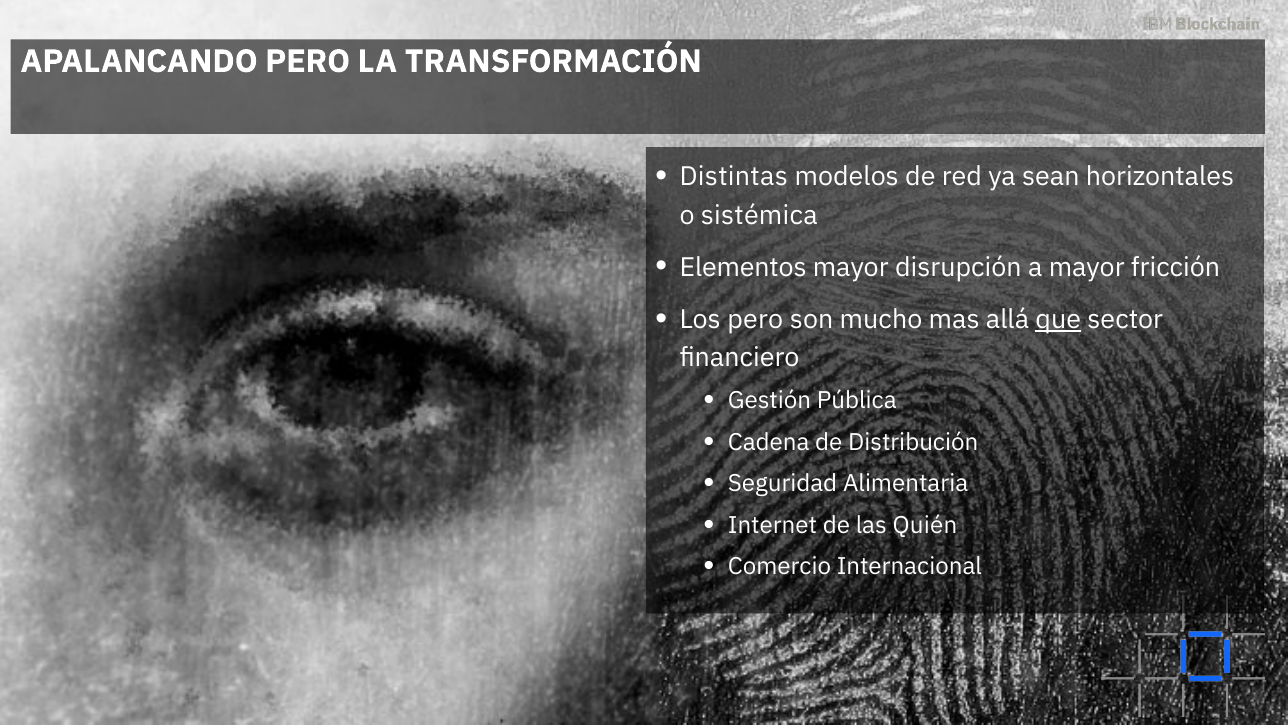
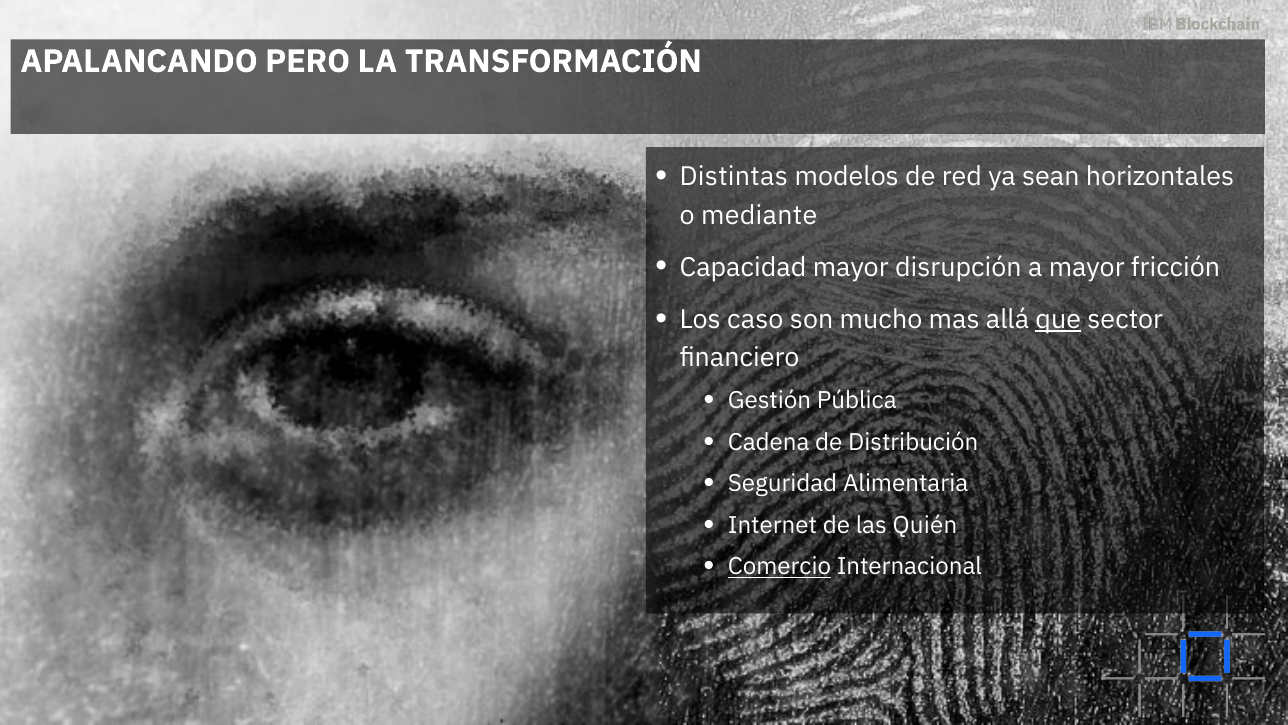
sistémica: sistémica -> mediante
Elementos: Elementos -> Capacidad
Los pero: pero -> caso
Comercio underline: none -> present
